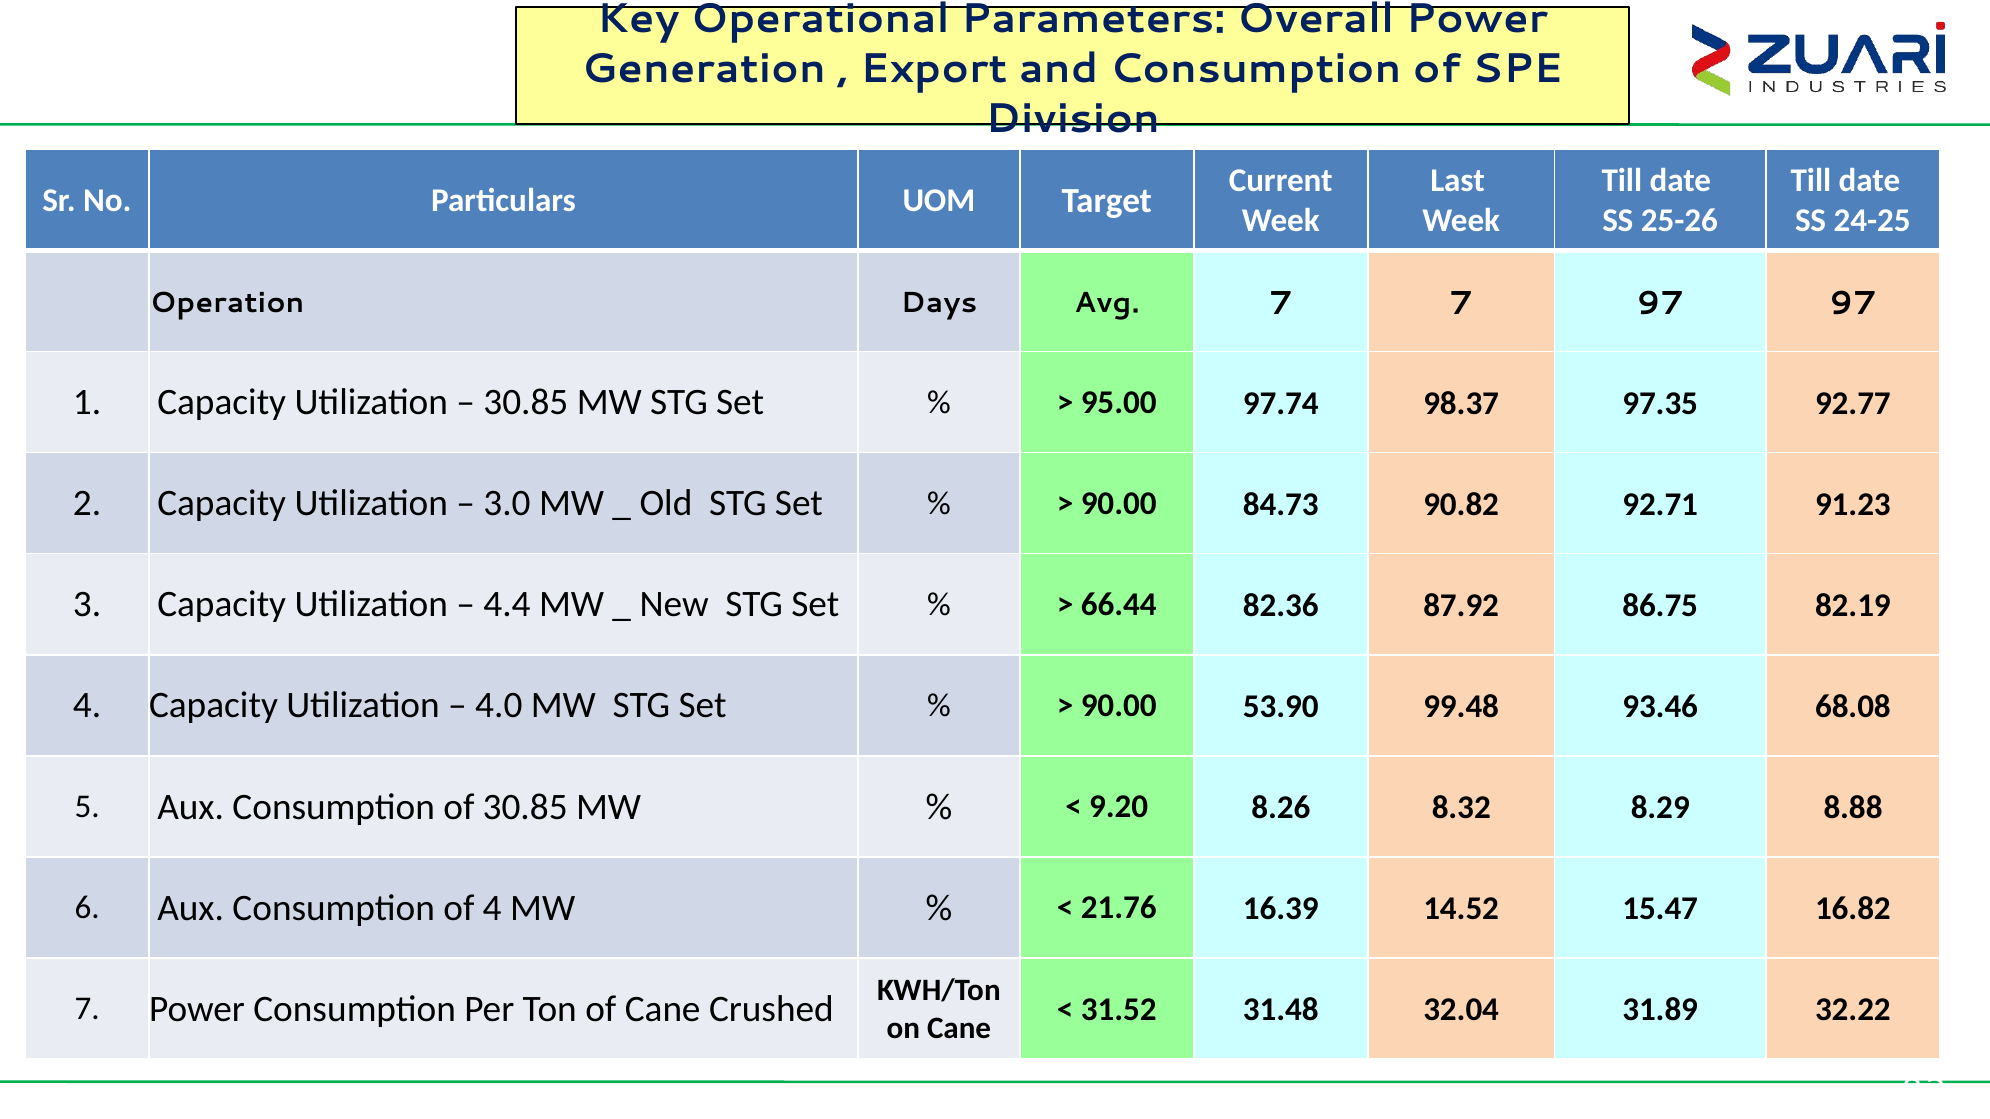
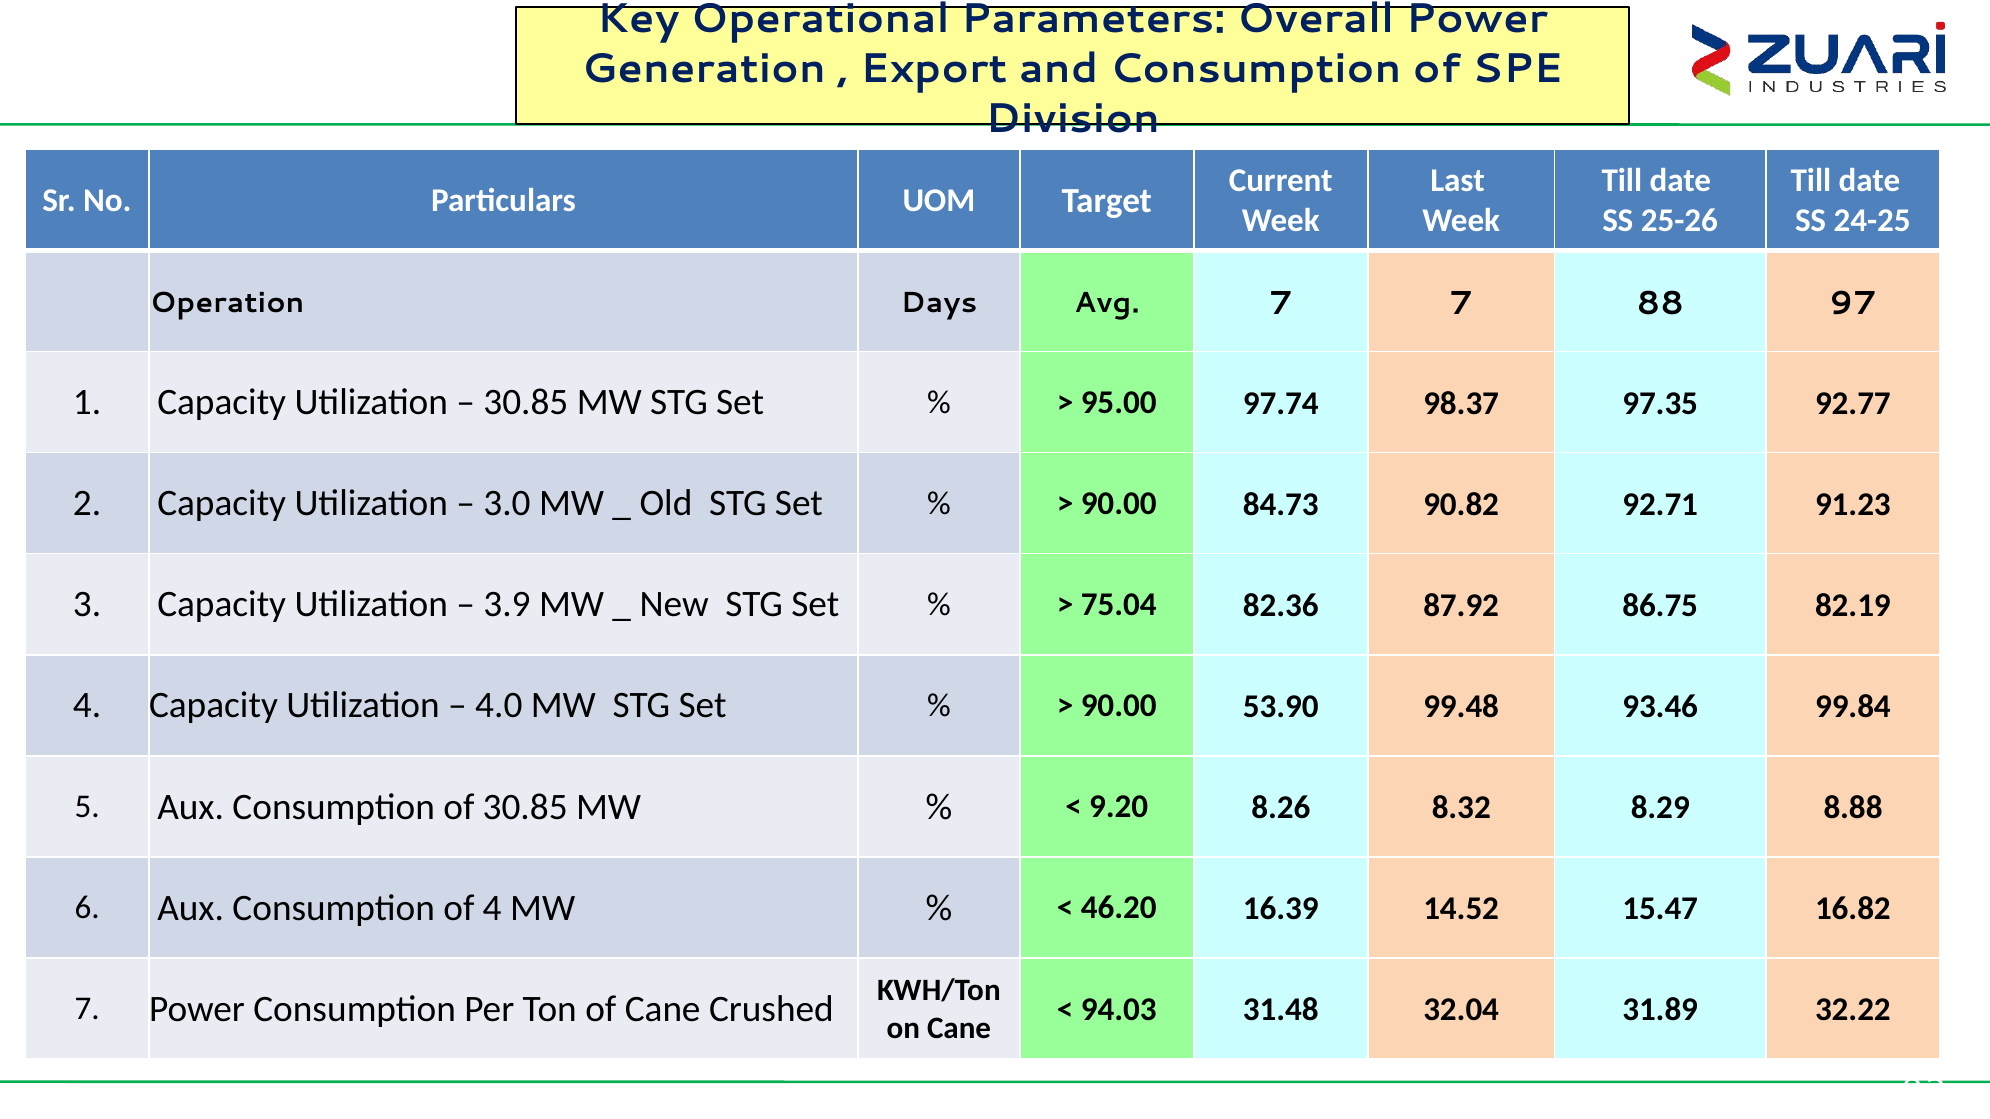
7 97: 97 -> 88
4.4: 4.4 -> 3.9
66.44: 66.44 -> 75.04
68.08: 68.08 -> 99.84
21.76: 21.76 -> 46.20
31.52: 31.52 -> 94.03
